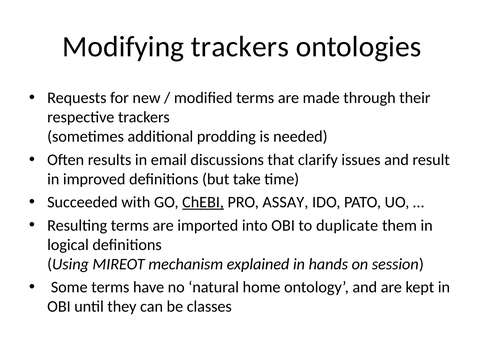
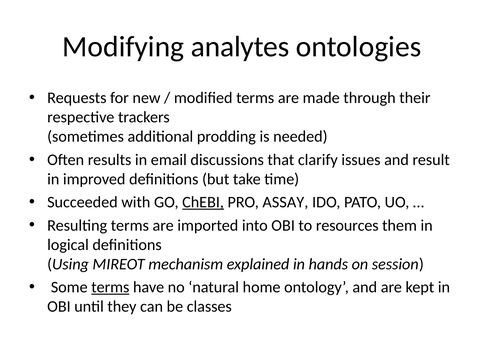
Modifying trackers: trackers -> analytes
duplicate: duplicate -> resources
terms at (110, 287) underline: none -> present
